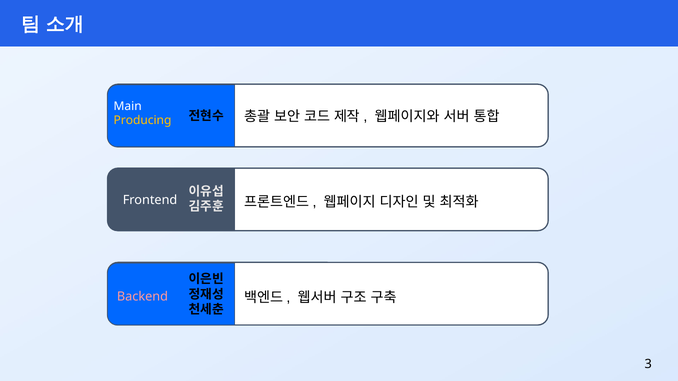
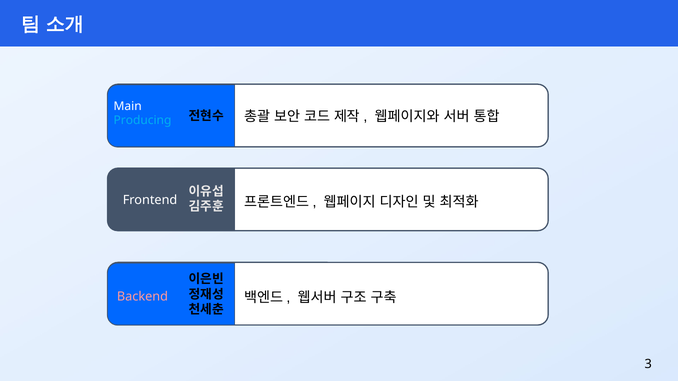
Producing colour: yellow -> light blue
